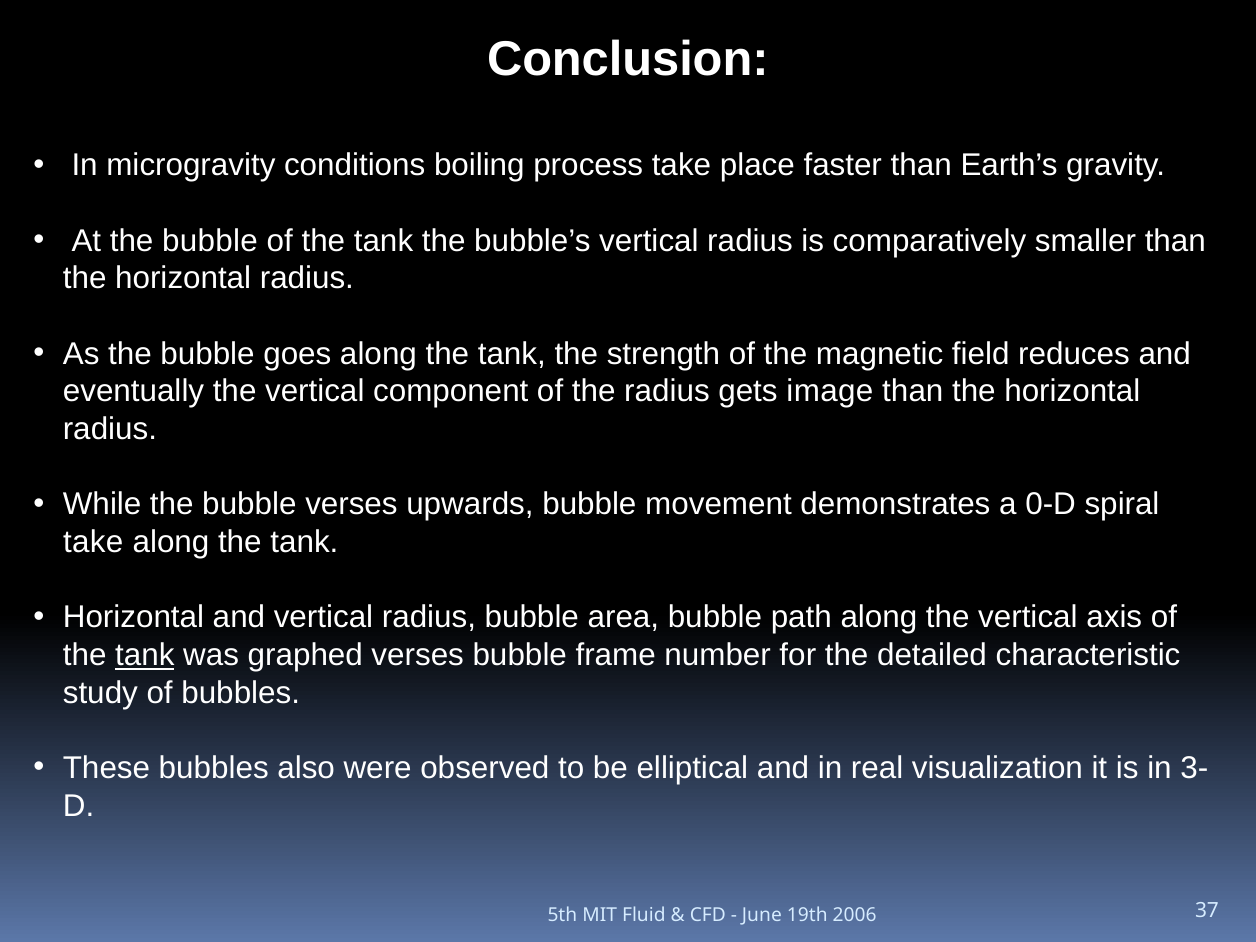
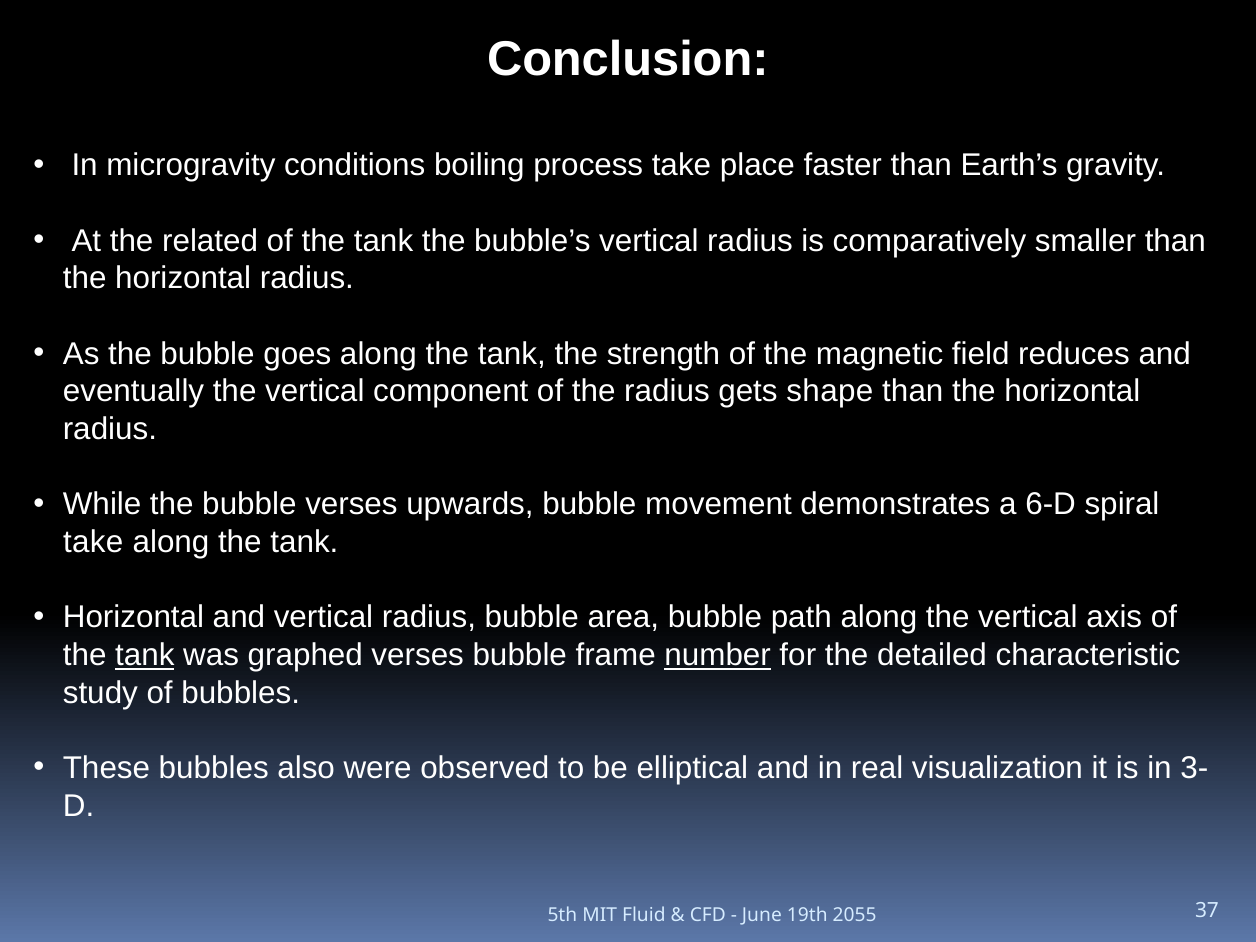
At the bubble: bubble -> related
image: image -> shape
0-D: 0-D -> 6-D
number underline: none -> present
2006: 2006 -> 2055
